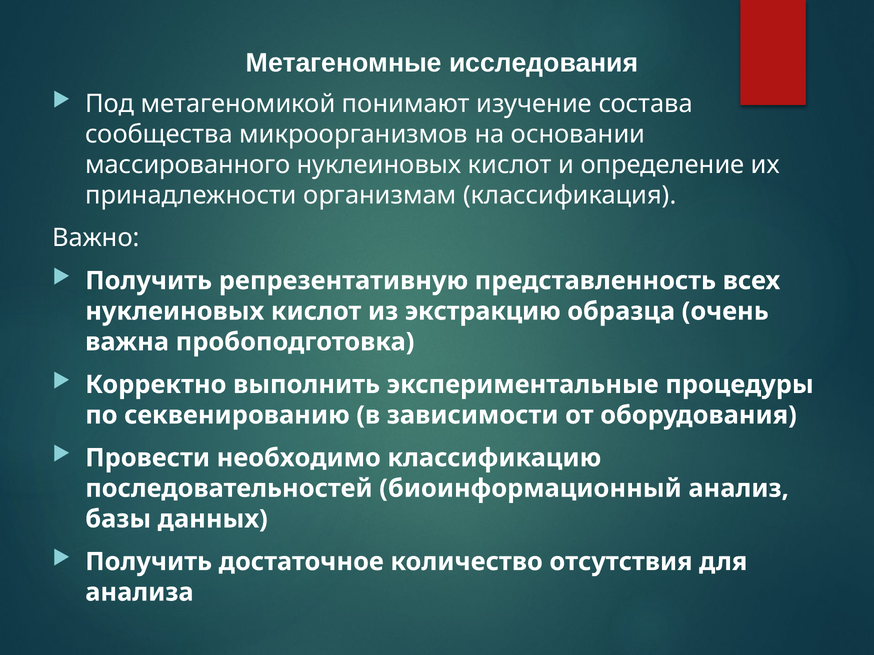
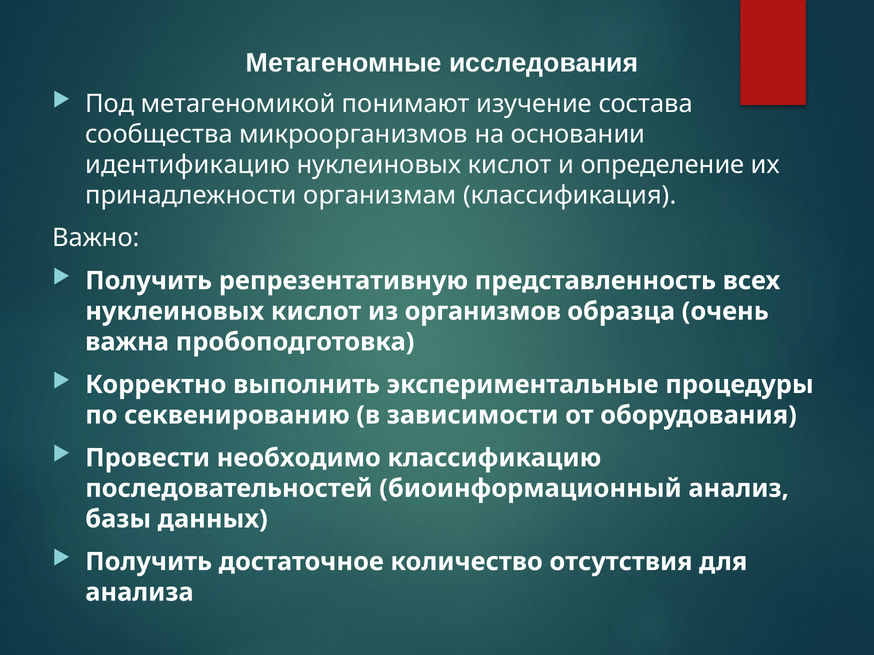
массированного: массированного -> идентификацию
экстракцию: экстракцию -> организмов
